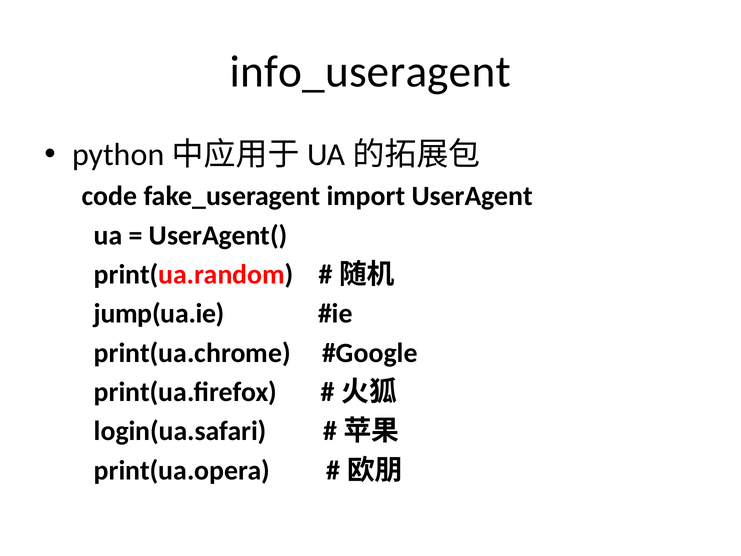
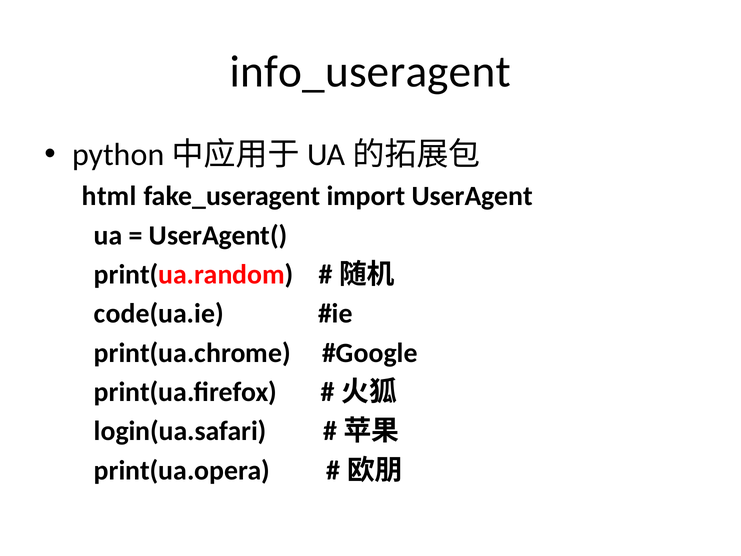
code: code -> html
jump(ua.ie: jump(ua.ie -> code(ua.ie
